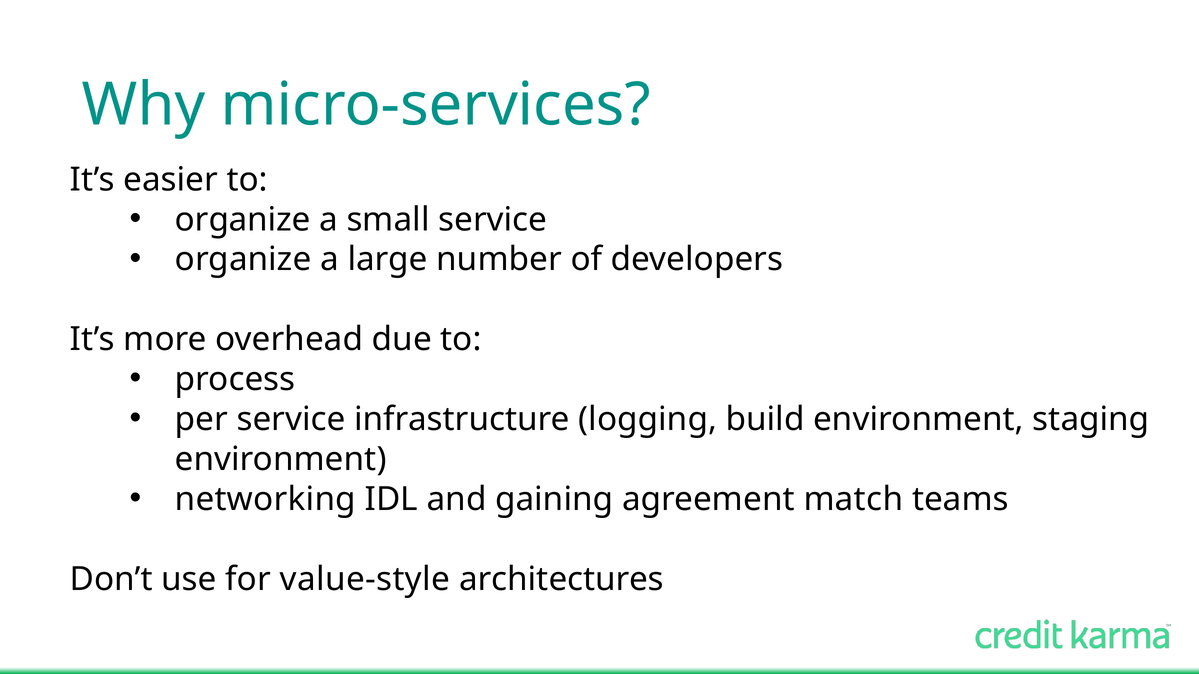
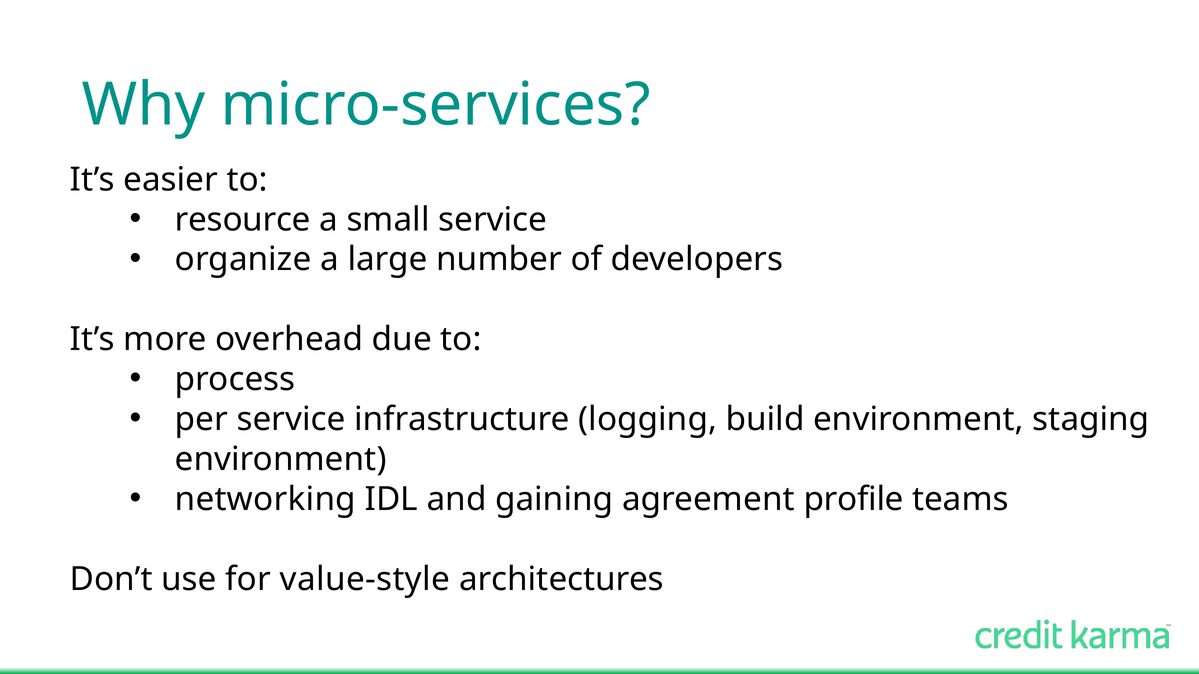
organize at (243, 220): organize -> resource
match: match -> profile
